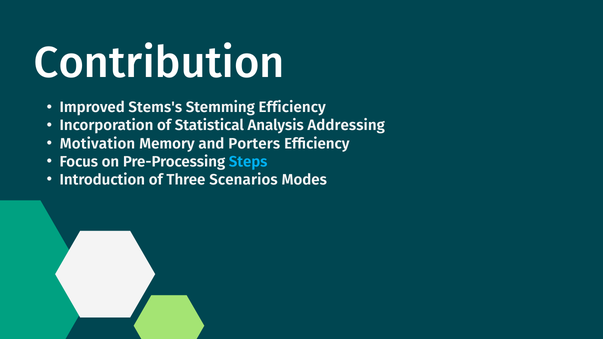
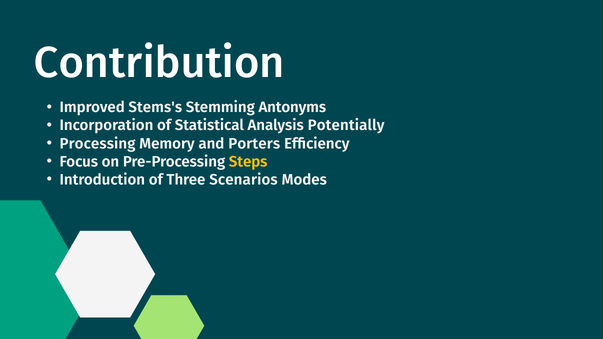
Stemming Efficiency: Efficiency -> Antonyms
Addressing: Addressing -> Potentially
Motivation: Motivation -> Processing
Steps colour: light blue -> yellow
